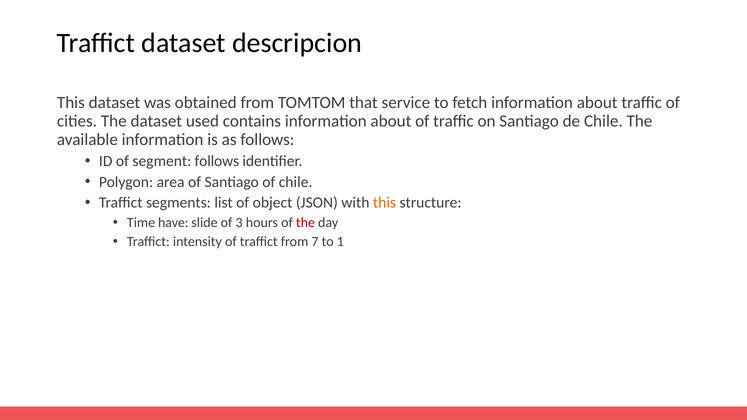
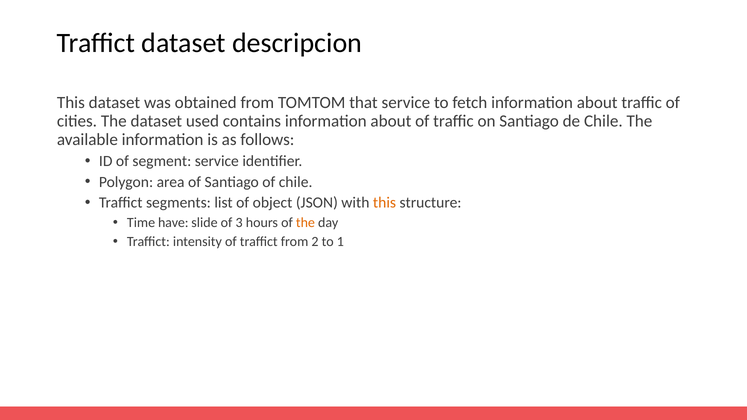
segment follows: follows -> service
the at (305, 223) colour: red -> orange
7: 7 -> 2
